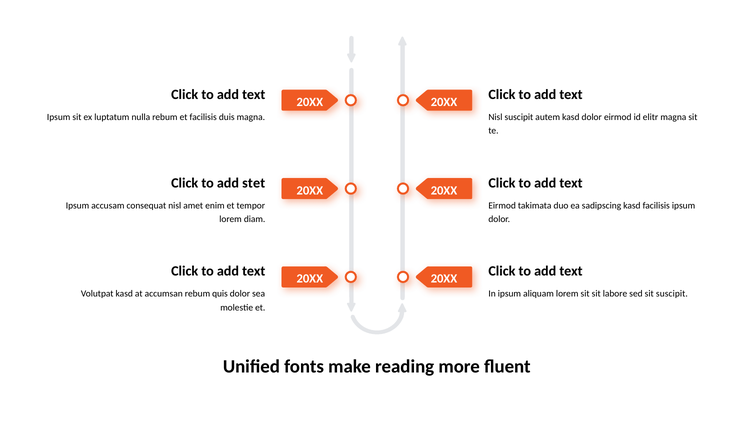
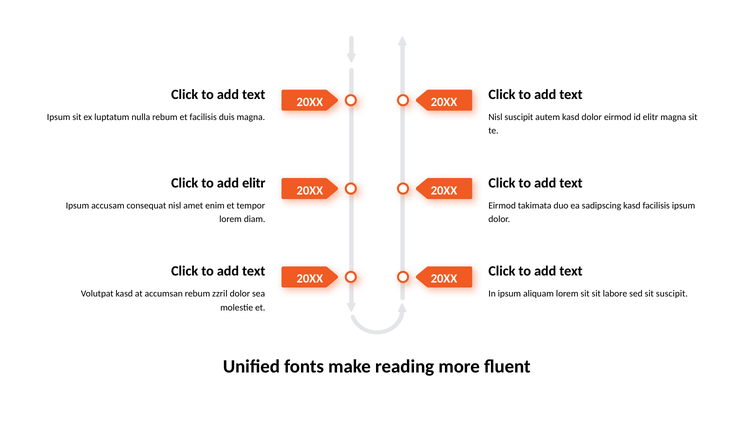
add stet: stet -> elitr
quis: quis -> zzril
